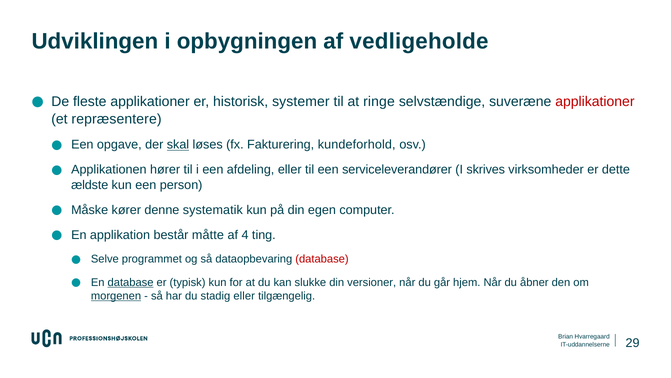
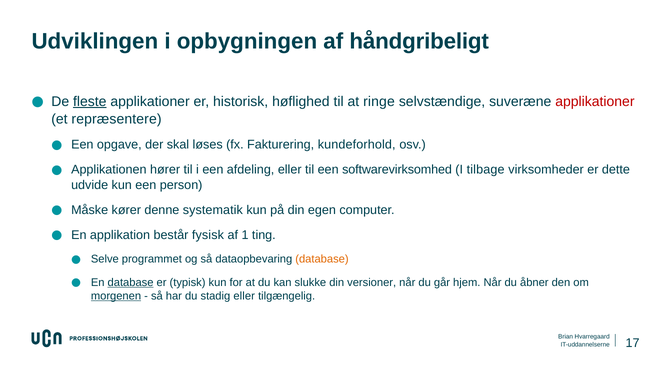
vedligeholde: vedligeholde -> håndgribeligt
fleste underline: none -> present
systemer: systemer -> høflighed
skal underline: present -> none
serviceleverandører: serviceleverandører -> softwarevirksomhed
skrives: skrives -> tilbage
ældste: ældste -> udvide
måtte: måtte -> fysisk
4: 4 -> 1
database at (322, 259) colour: red -> orange
29: 29 -> 17
